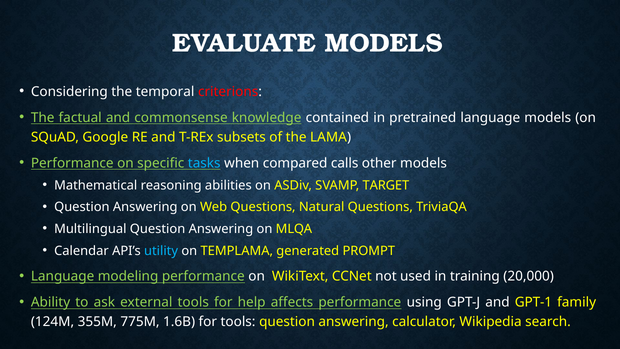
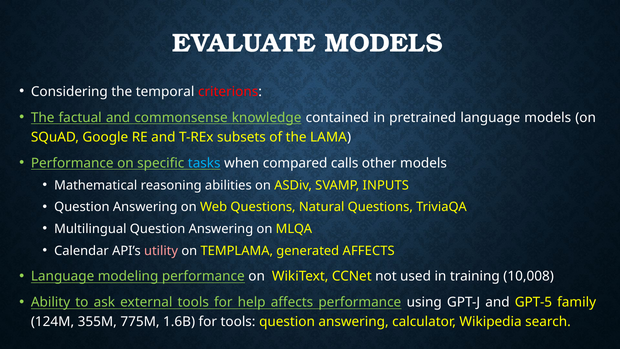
TARGET: TARGET -> INPUTS
utility colour: light blue -> pink
generated PROMPT: PROMPT -> AFFECTS
20,000: 20,000 -> 10,008
GPT-1: GPT-1 -> GPT-5
